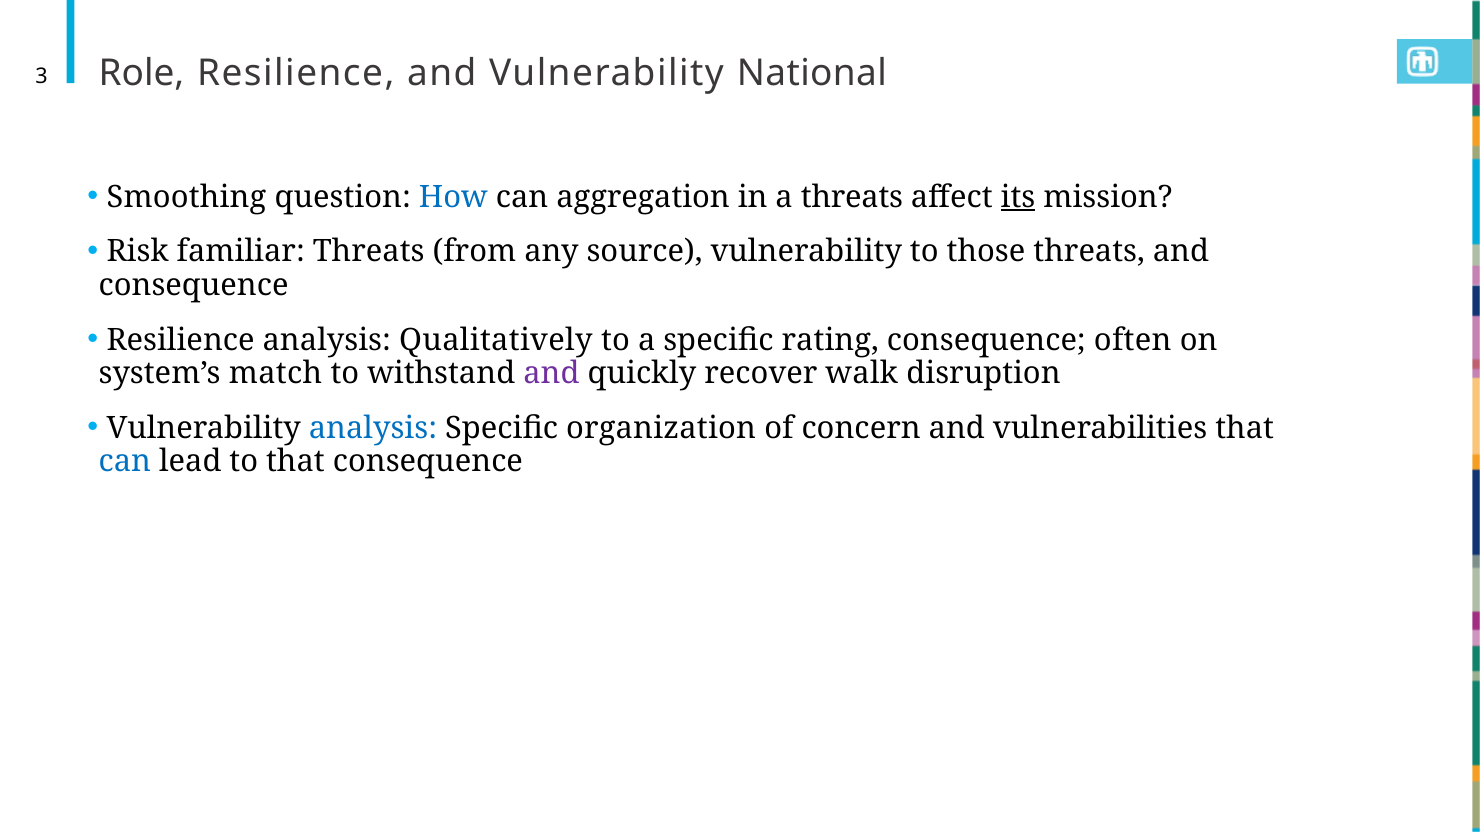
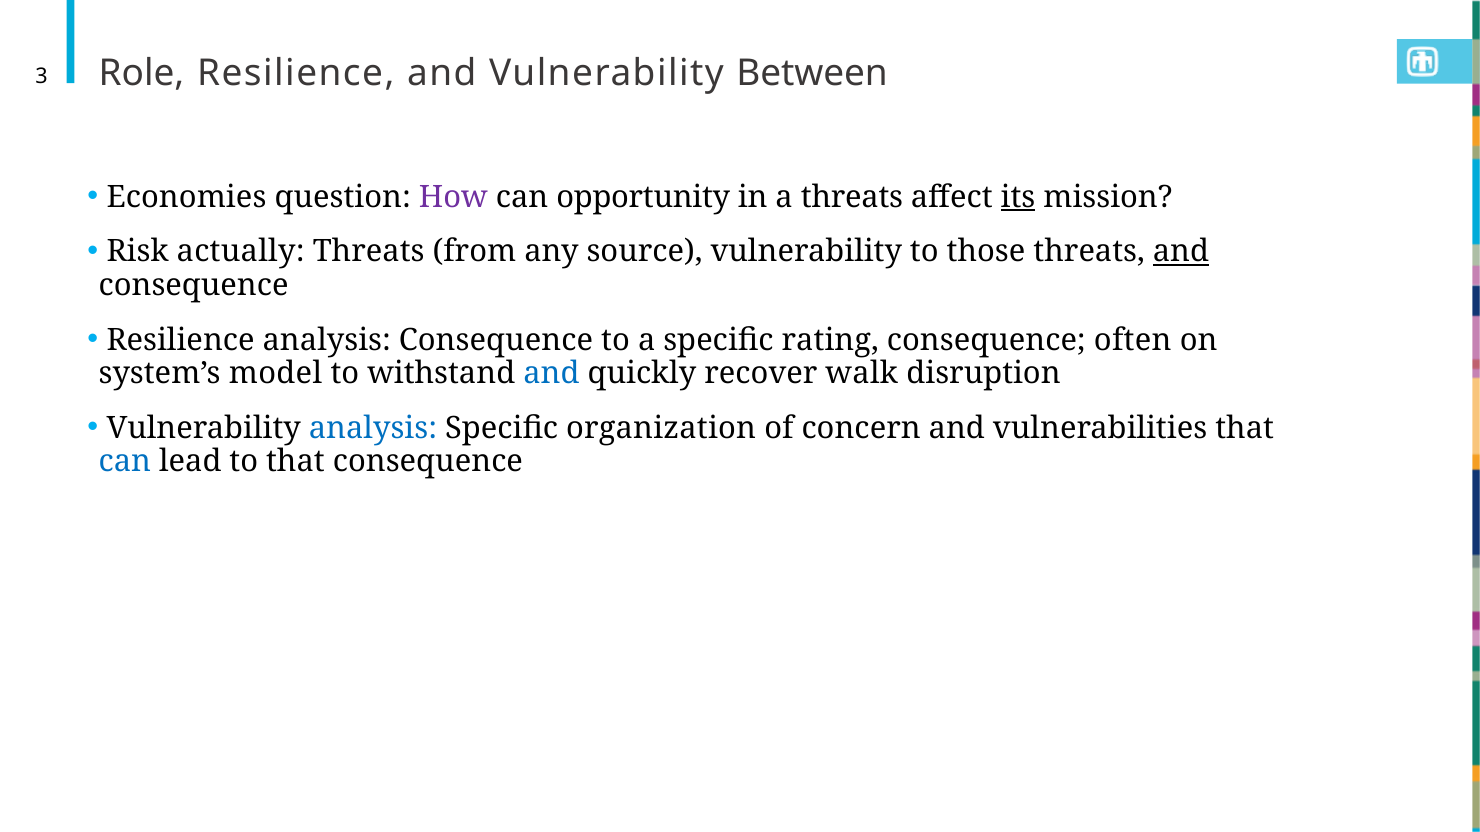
National: National -> Between
Smoothing: Smoothing -> Economies
How colour: blue -> purple
aggregation: aggregation -> opportunity
familiar: familiar -> actually
and at (1181, 252) underline: none -> present
analysis Qualitatively: Qualitatively -> Consequence
match: match -> model
and at (551, 373) colour: purple -> blue
